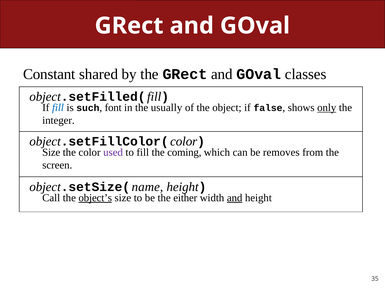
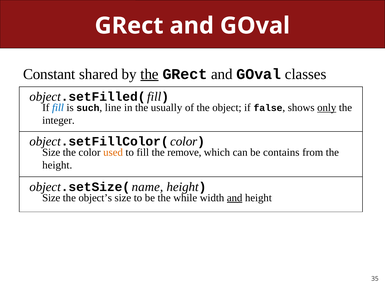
the at (150, 74) underline: none -> present
font: font -> line
used colour: purple -> orange
coming: coming -> remove
removes: removes -> contains
screen at (57, 165): screen -> height
Call at (51, 198): Call -> Size
object’s underline: present -> none
either: either -> while
